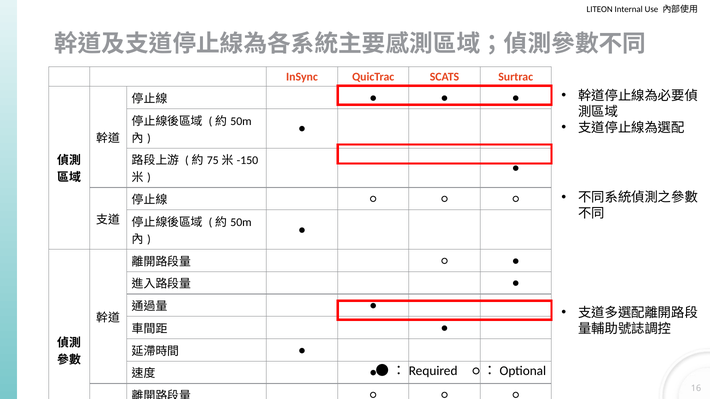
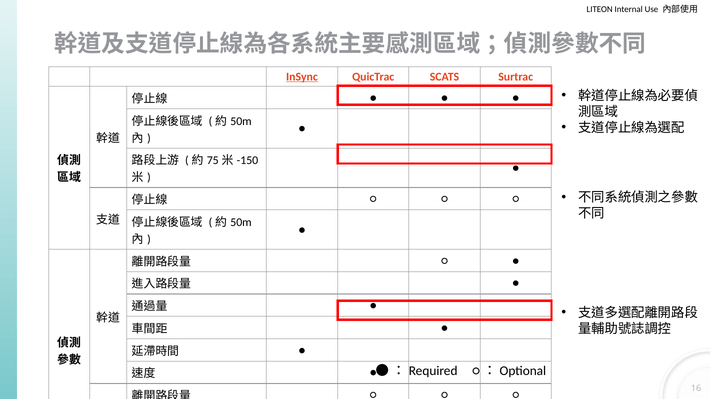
InSync underline: none -> present
